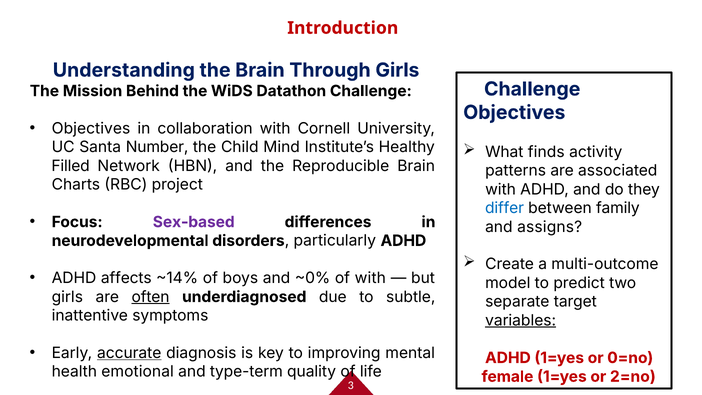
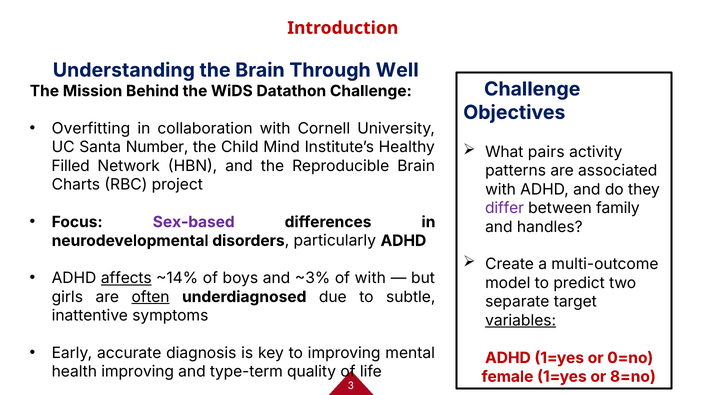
Through Girls: Girls -> Well
Objectives at (91, 128): Objectives -> Overfitting
finds: finds -> pairs
differ colour: blue -> purple
assigns: assigns -> handles
affects underline: none -> present
~0%: ~0% -> ~3%
accurate underline: present -> none
health emotional: emotional -> improving
2=no: 2=no -> 8=no
